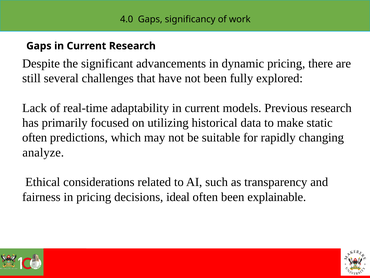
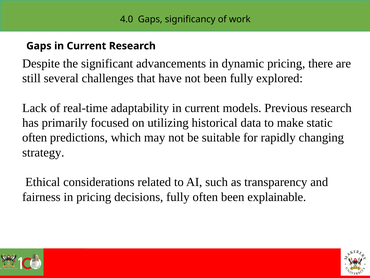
analyze: analyze -> strategy
decisions ideal: ideal -> fully
